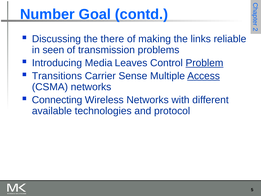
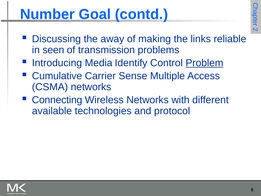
there: there -> away
Leaves: Leaves -> Identify
Transitions: Transitions -> Cumulative
Access underline: present -> none
